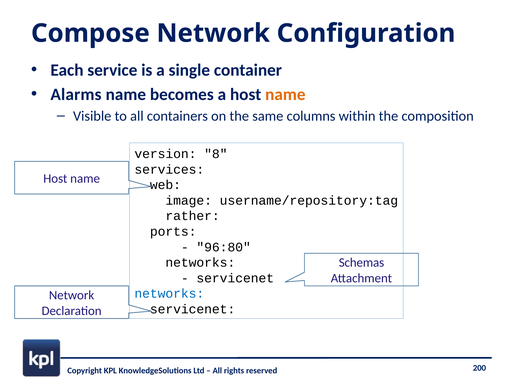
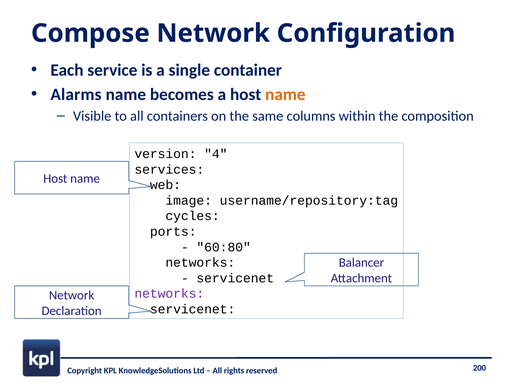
8: 8 -> 4
rather: rather -> cycles
96:80: 96:80 -> 60:80
Schemas: Schemas -> Balancer
networks at (169, 293) colour: blue -> purple
